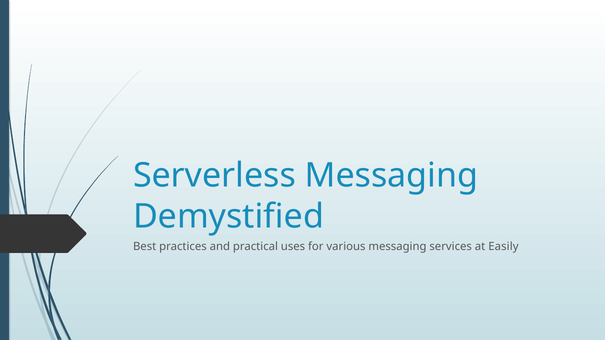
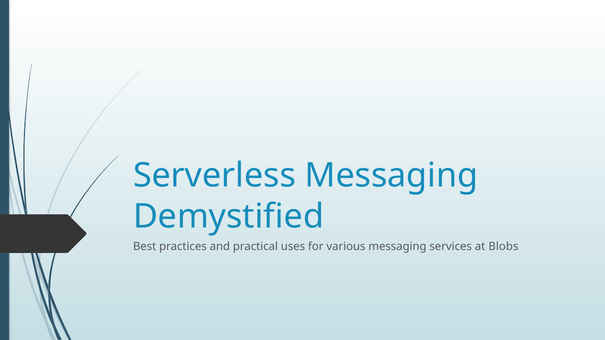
Easily: Easily -> Blobs
